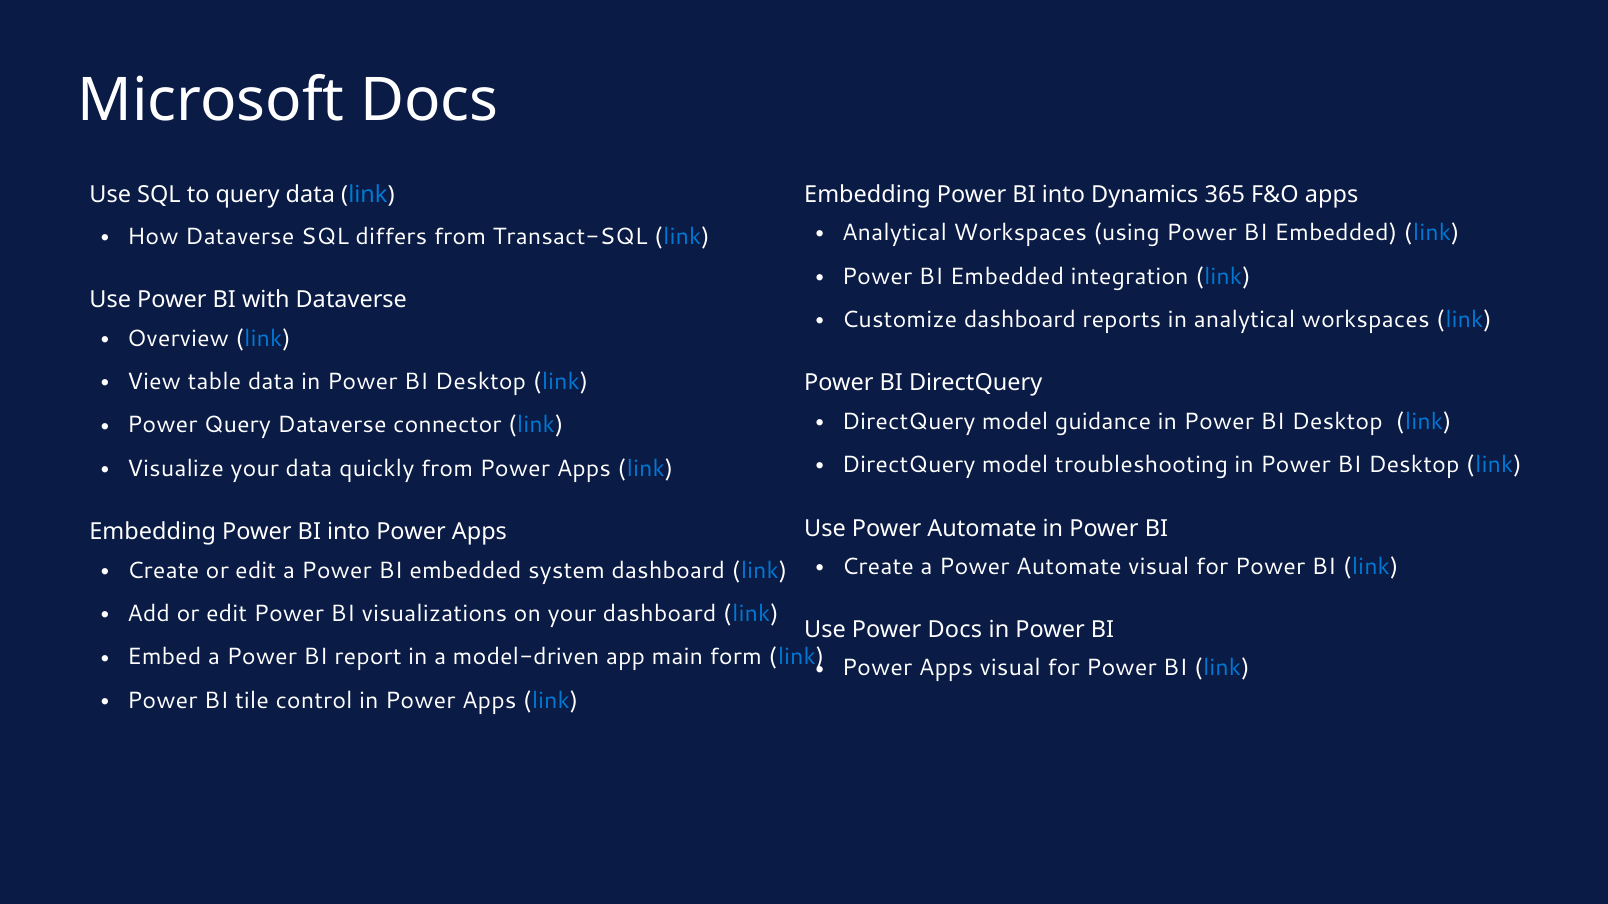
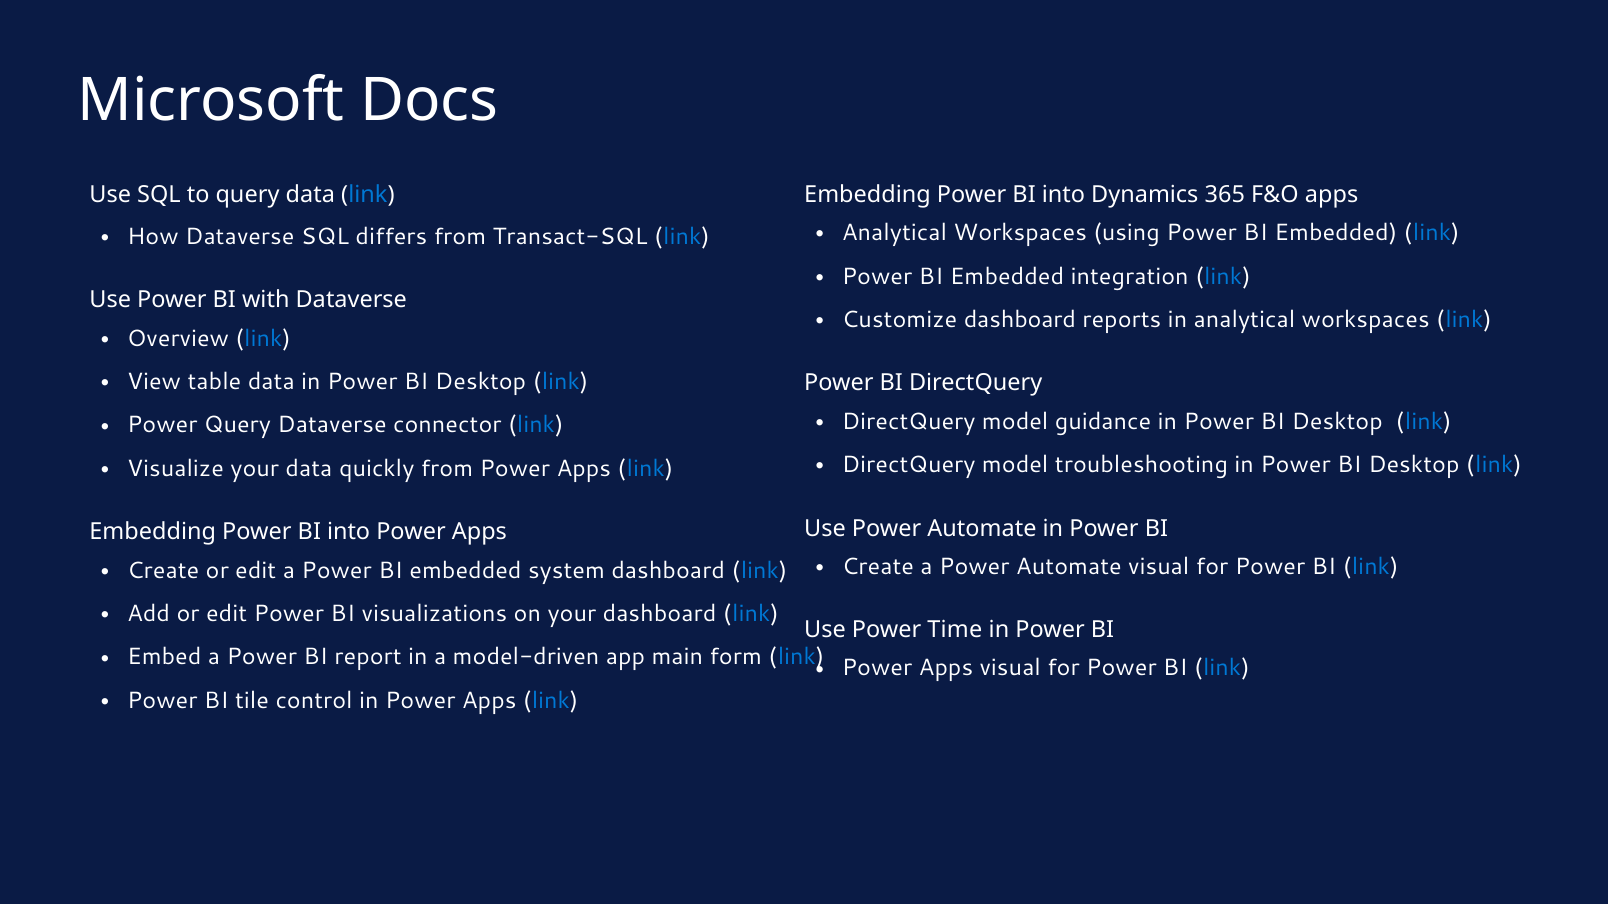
Power Docs: Docs -> Time
